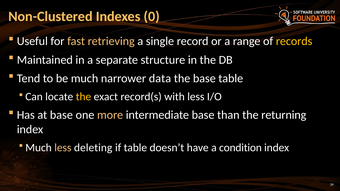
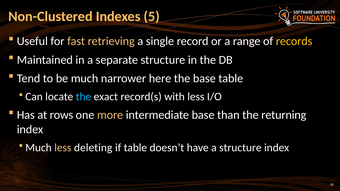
0: 0 -> 5
data: data -> here
the at (83, 97) colour: yellow -> light blue
at base: base -> rows
a condition: condition -> structure
